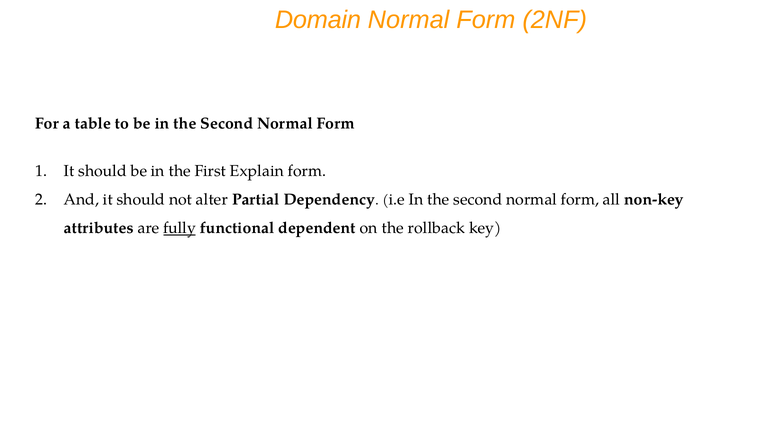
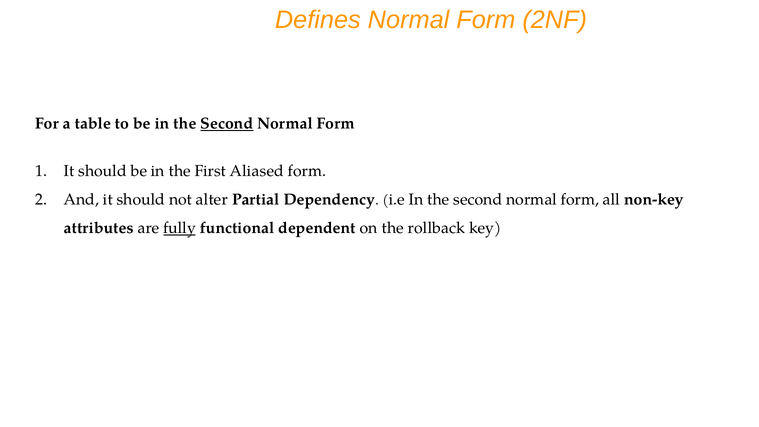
Domain: Domain -> Defines
Second at (227, 124) underline: none -> present
Explain: Explain -> Aliased
